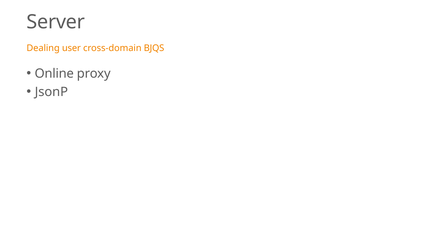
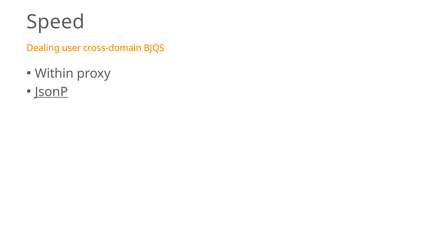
Server: Server -> Speed
Online: Online -> Within
JsonP underline: none -> present
